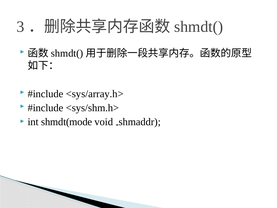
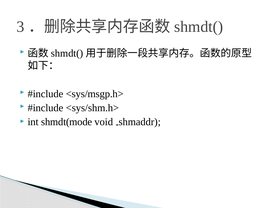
<sys/array.h>: <sys/array.h> -> <sys/msgp.h>
